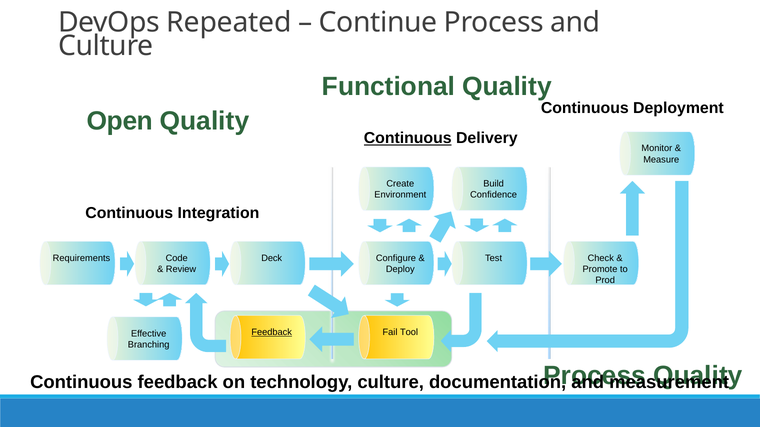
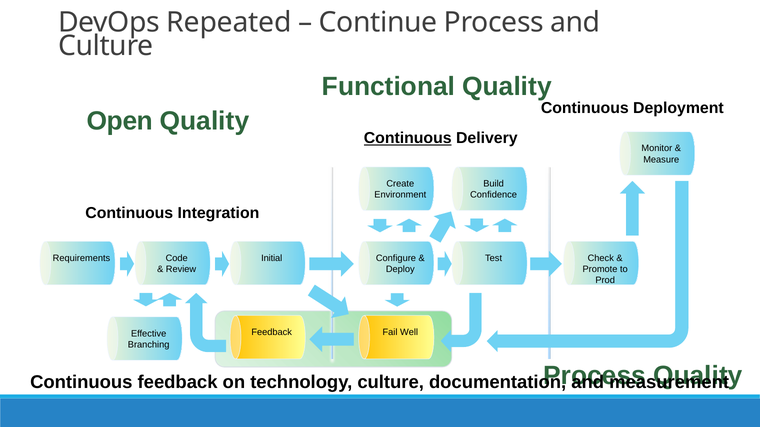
Deck: Deck -> Initial
Feedback at (272, 333) underline: present -> none
Tool: Tool -> Well
